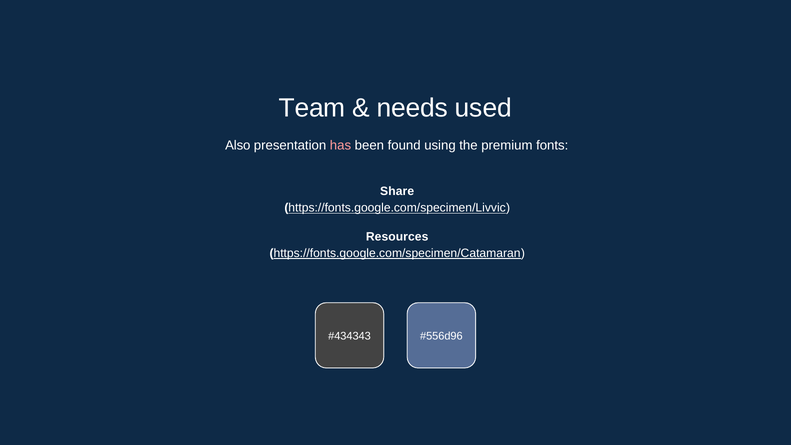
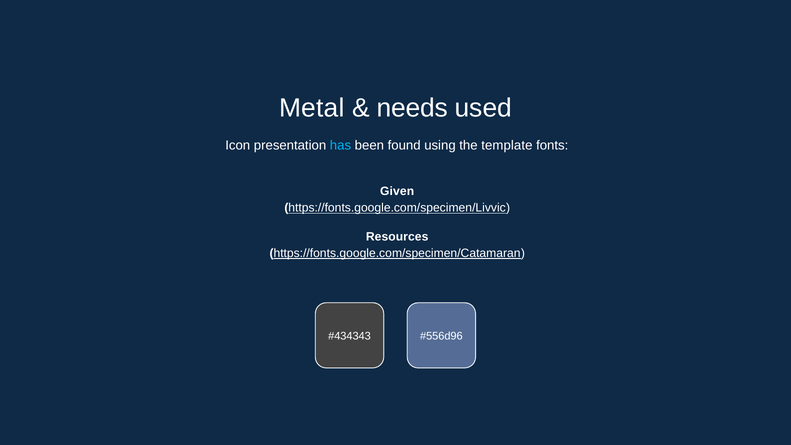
Team: Team -> Metal
Also: Also -> Icon
has colour: pink -> light blue
premium: premium -> template
Share: Share -> Given
